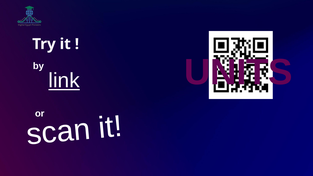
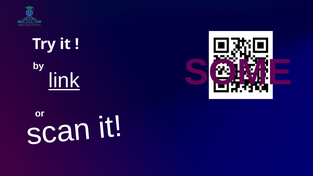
UNITS: UNITS -> SOME
